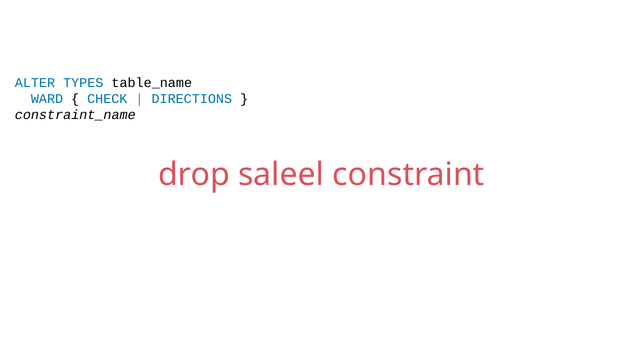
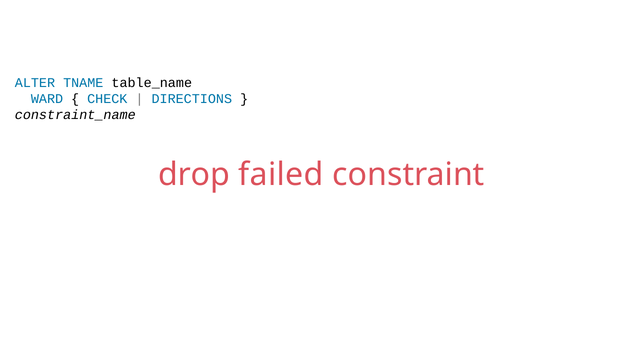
TYPES: TYPES -> TNAME
saleel: saleel -> failed
